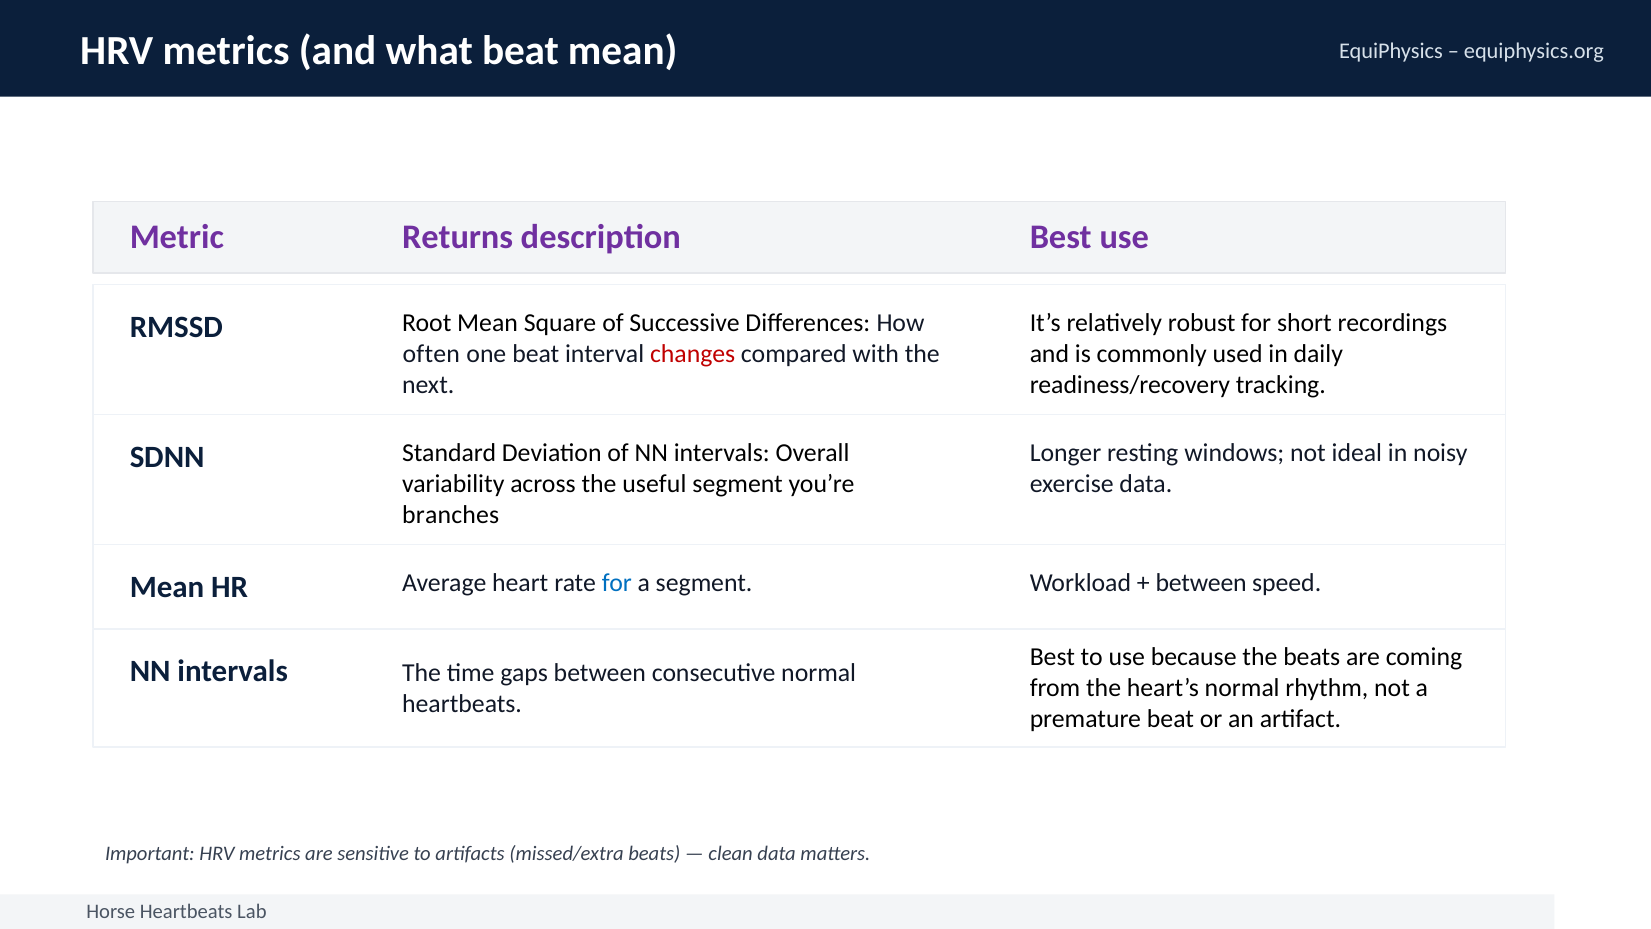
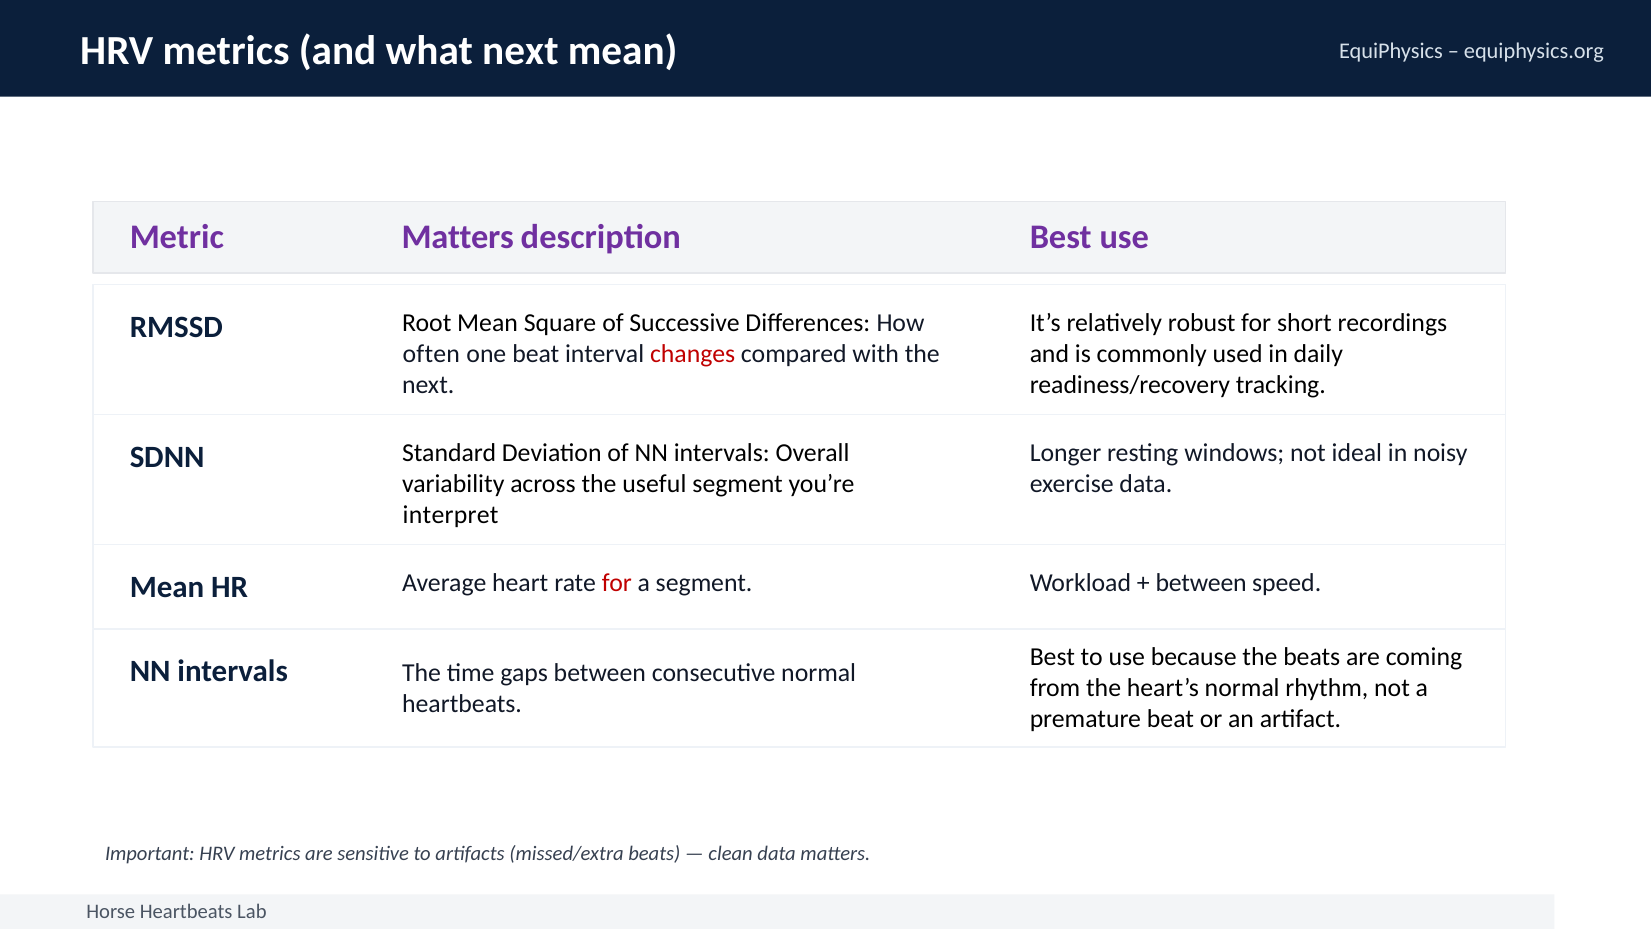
what beat: beat -> next
Metric Returns: Returns -> Matters
branches: branches -> interpret
for at (617, 583) colour: blue -> red
